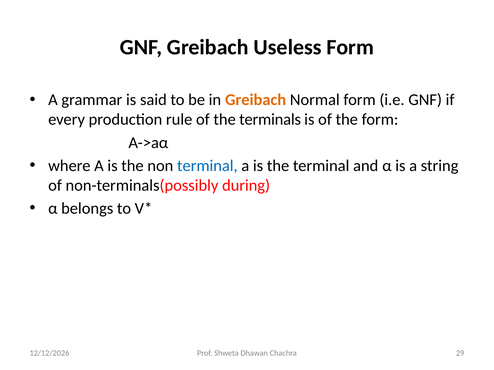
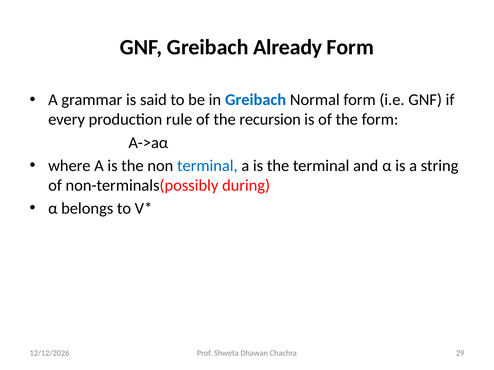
Useless: Useless -> Already
Greibach at (256, 100) colour: orange -> blue
terminals: terminals -> recursion
